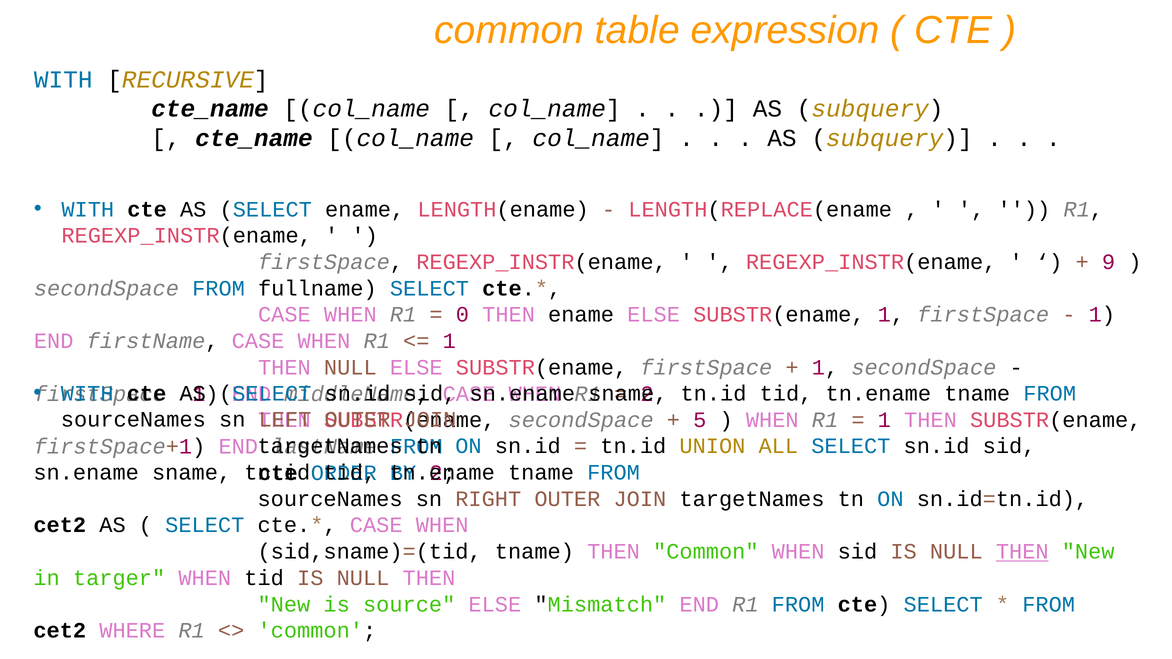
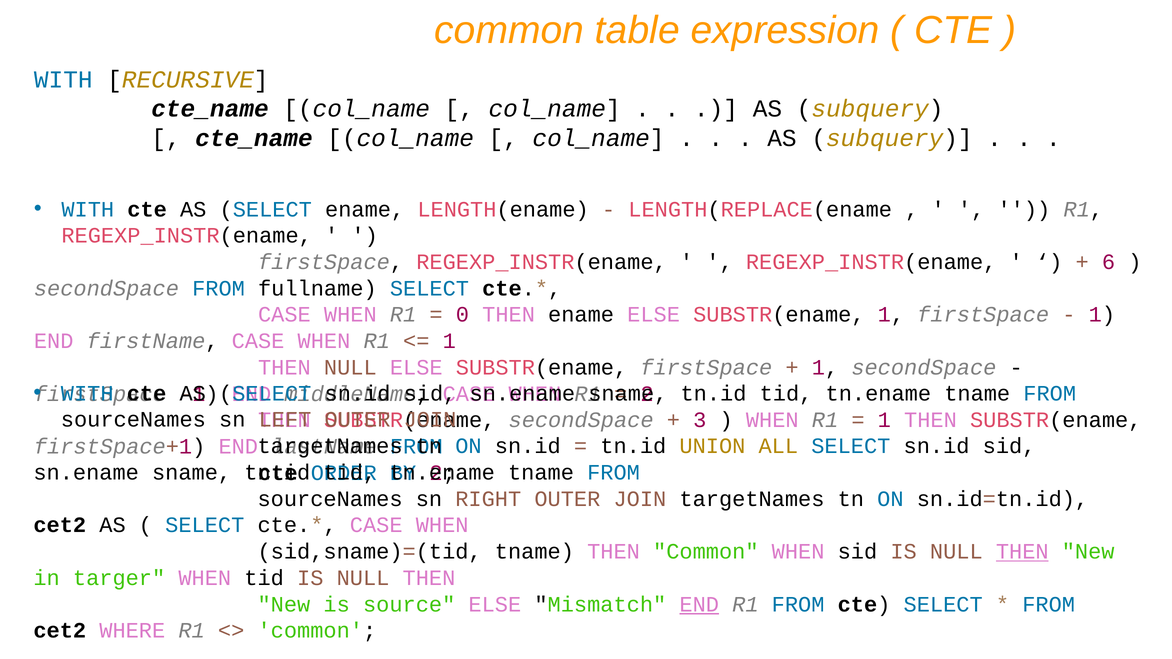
9: 9 -> 6
5: 5 -> 3
END at (699, 604) underline: none -> present
